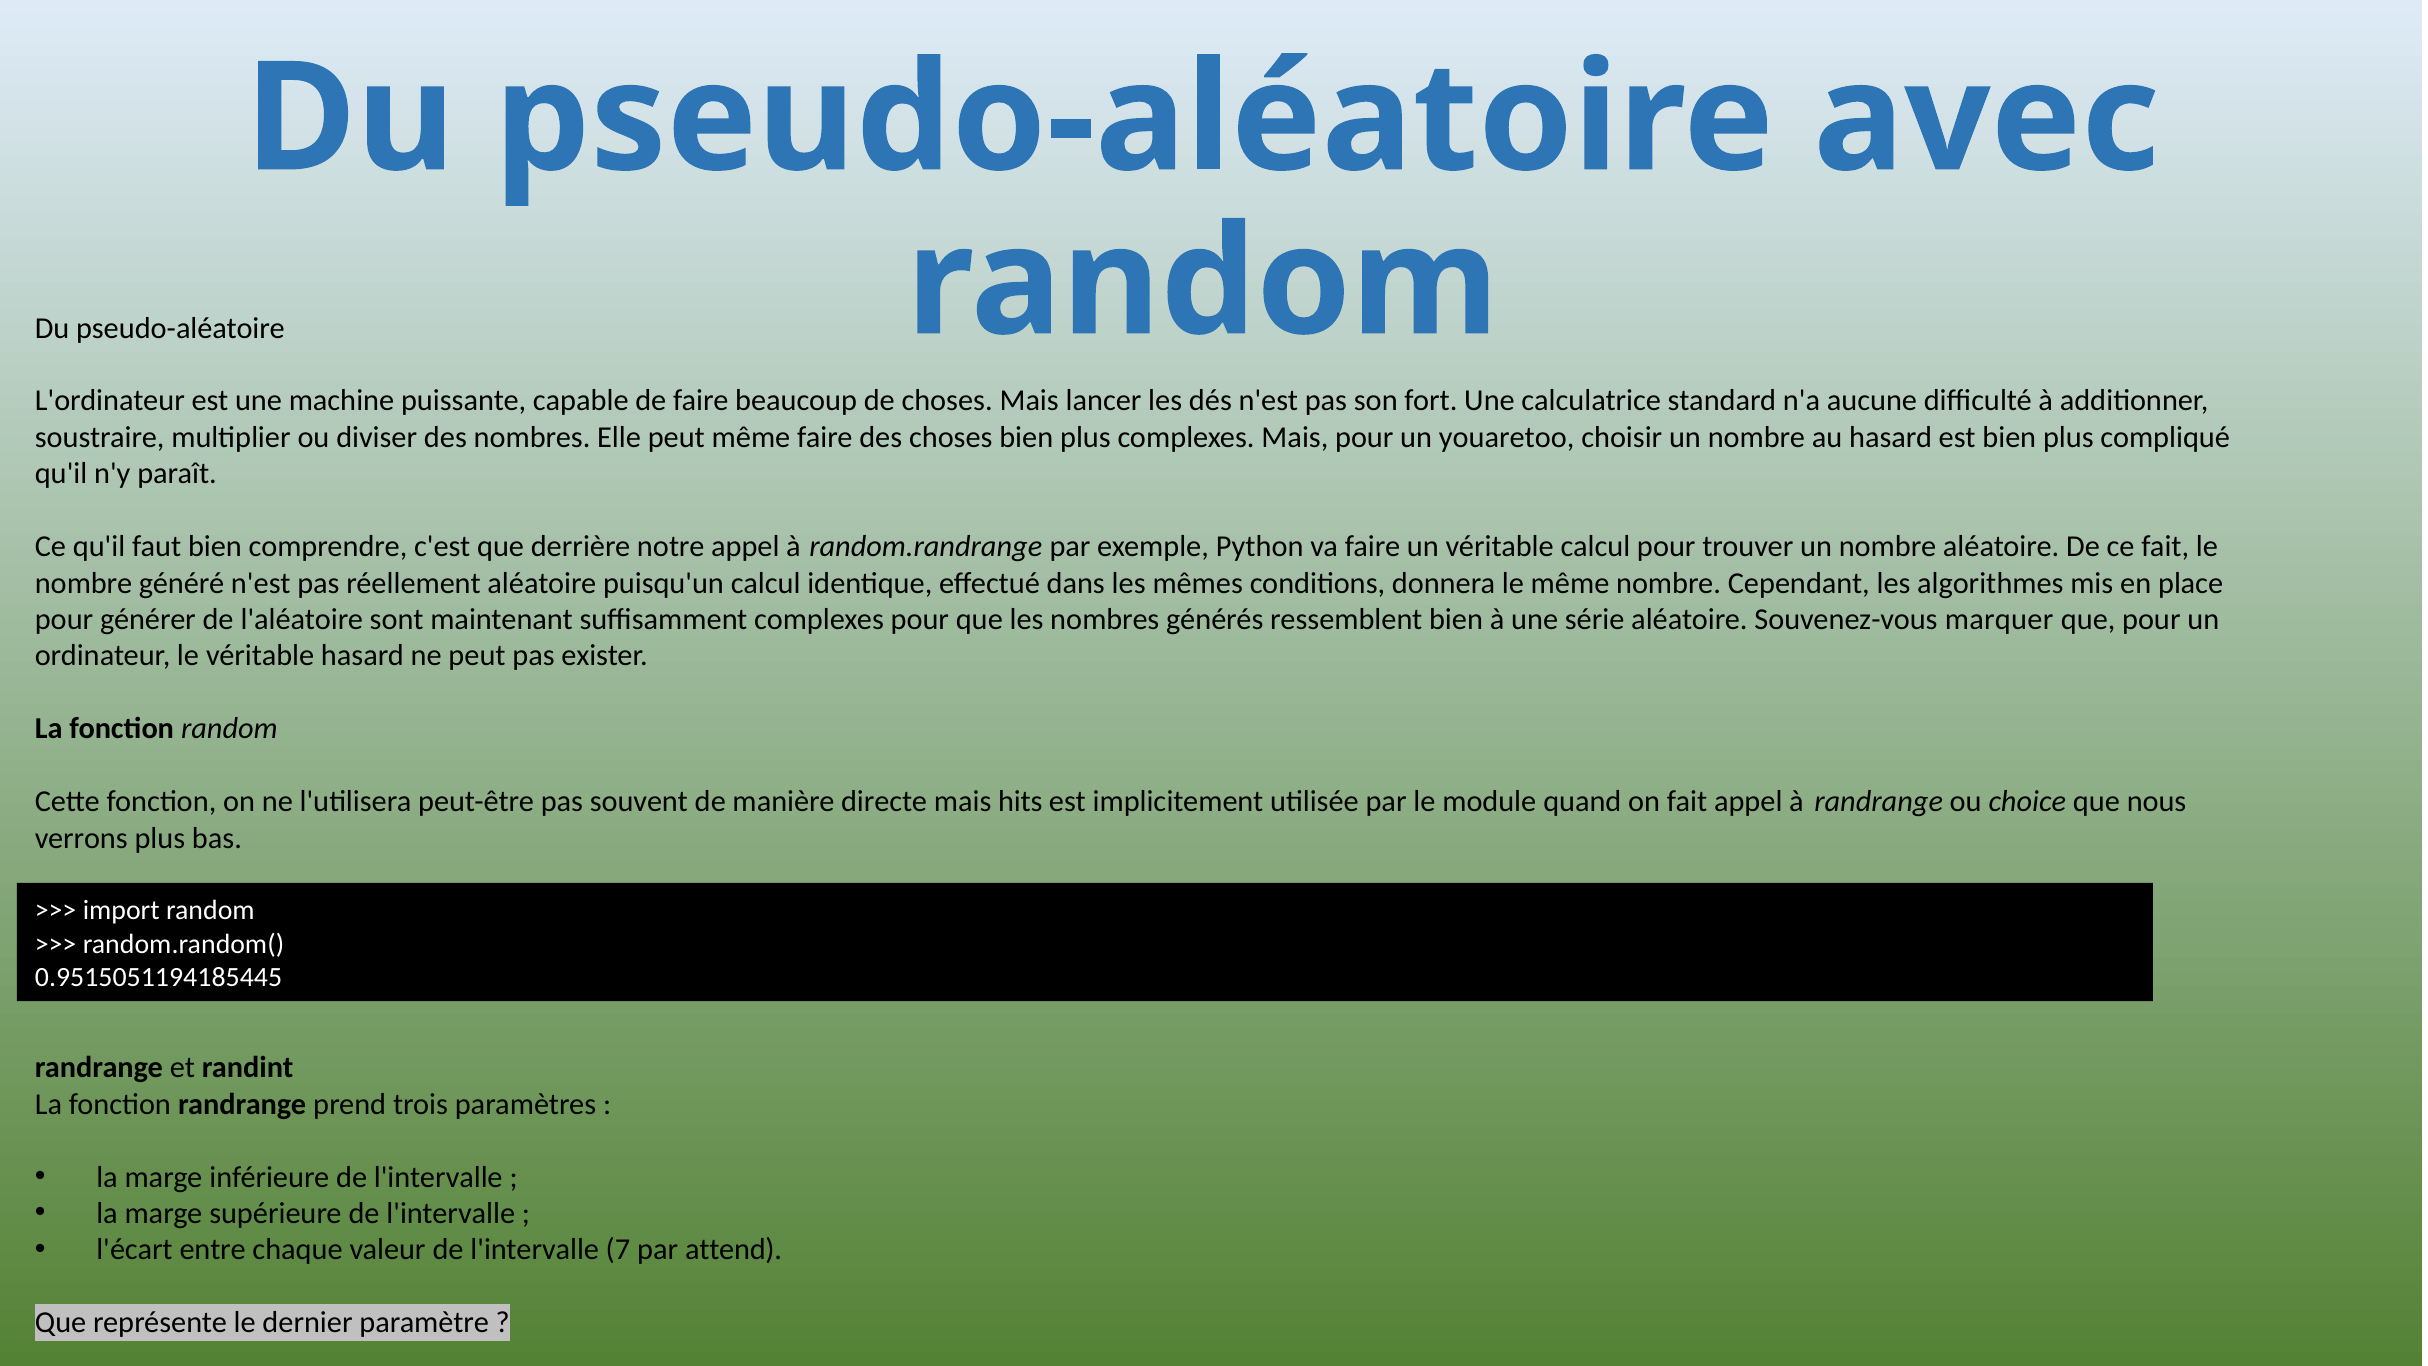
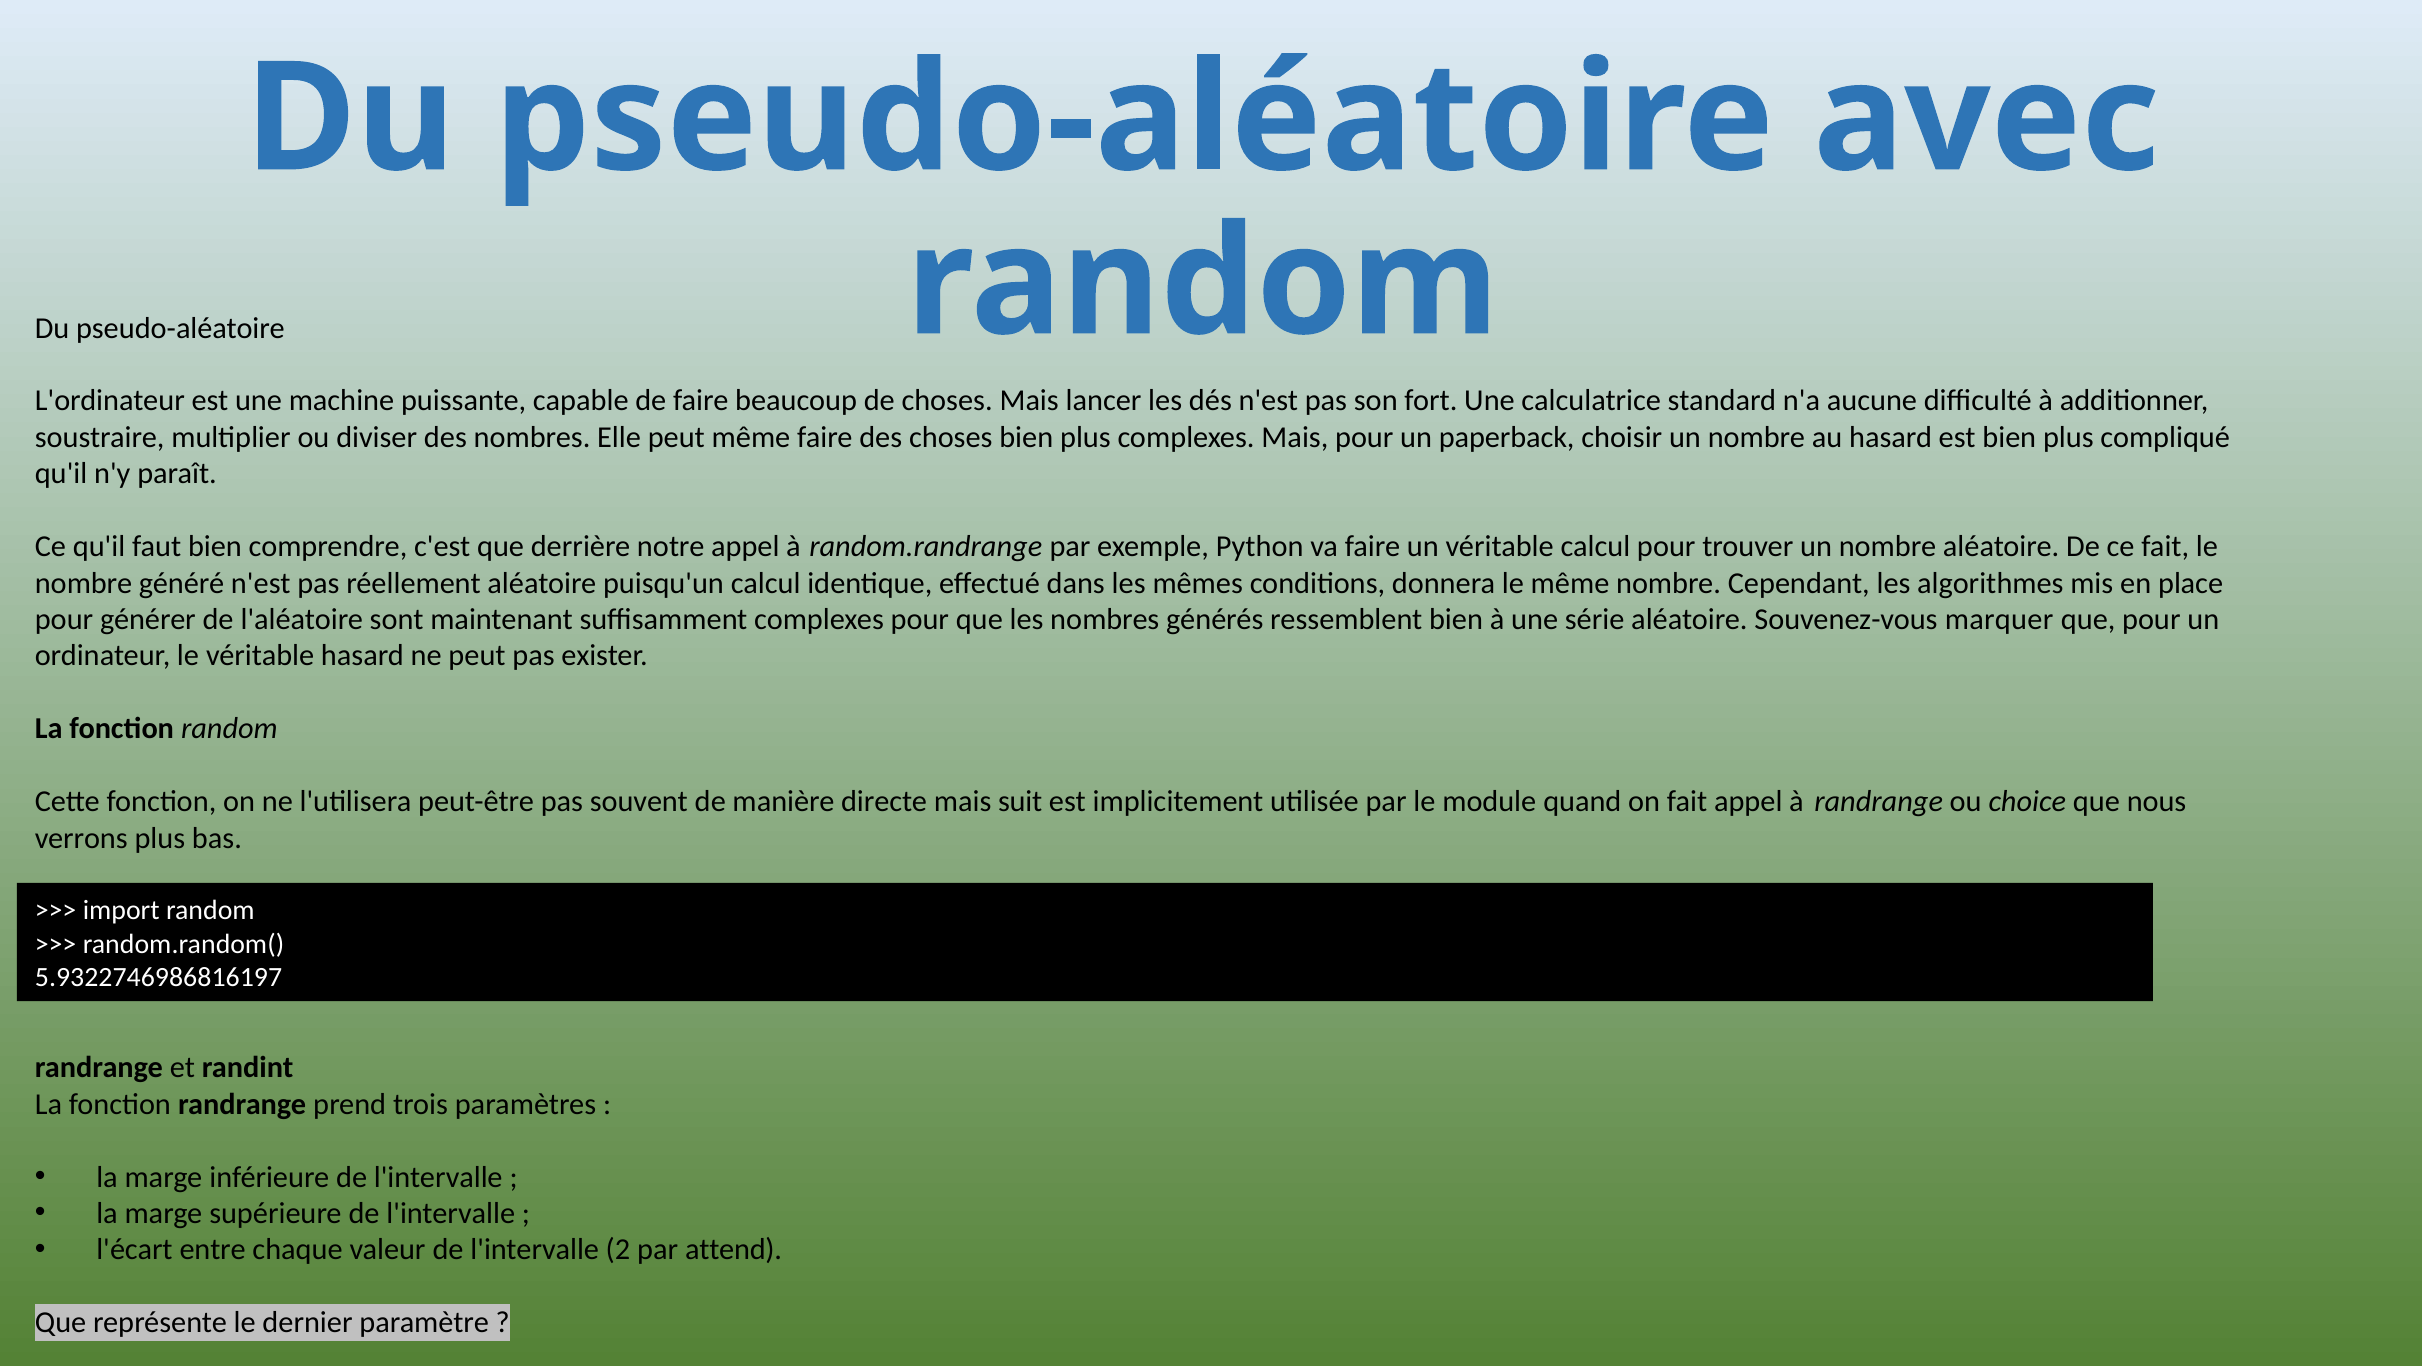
youaretoo: youaretoo -> paperback
hits: hits -> suit
0.9515051194185445: 0.9515051194185445 -> 5.9322746986816197
7: 7 -> 2
